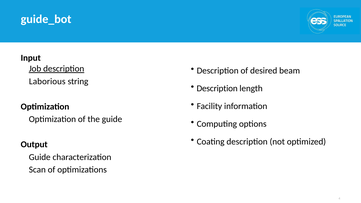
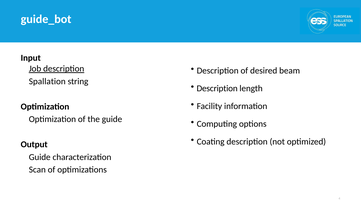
Laborious: Laborious -> Spallation
